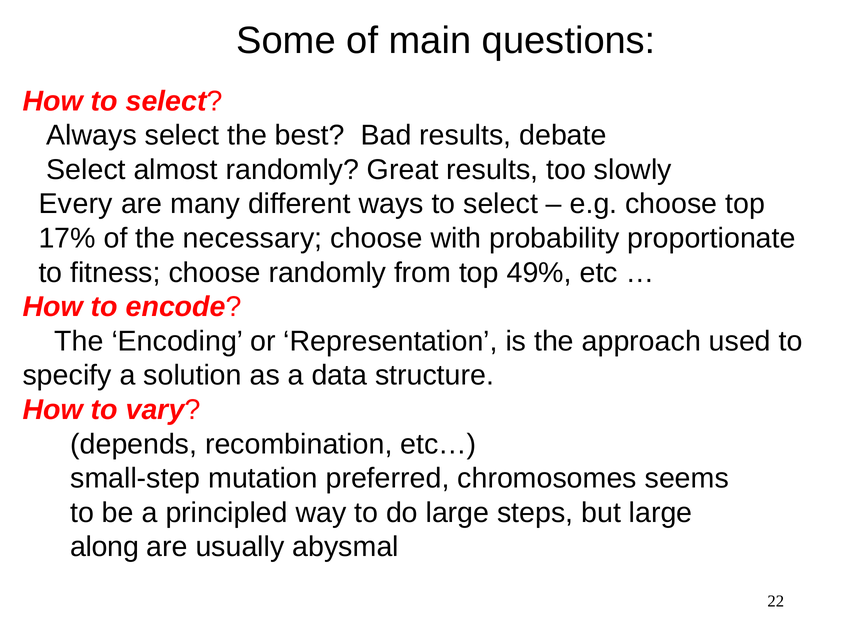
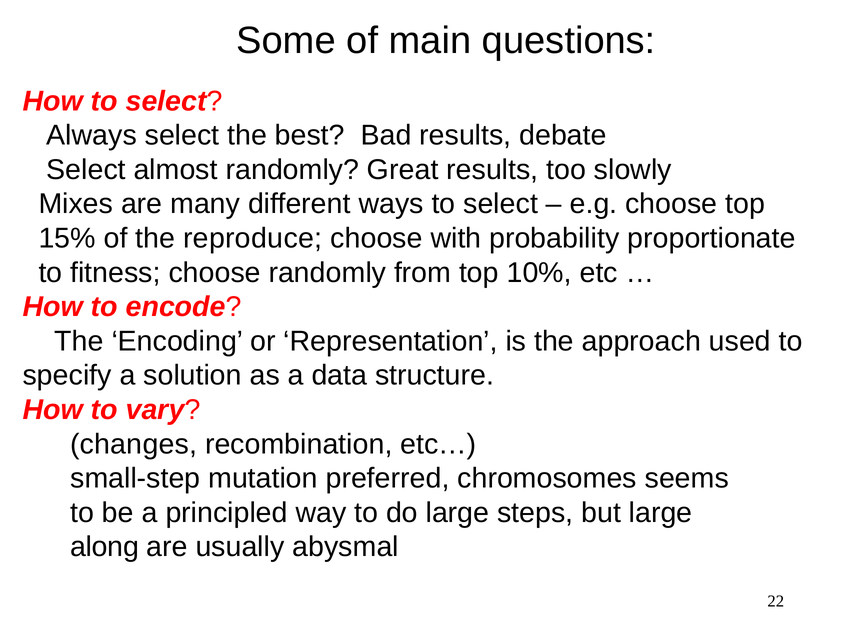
Every: Every -> Mixes
17%: 17% -> 15%
necessary: necessary -> reproduce
49%: 49% -> 10%
depends: depends -> changes
